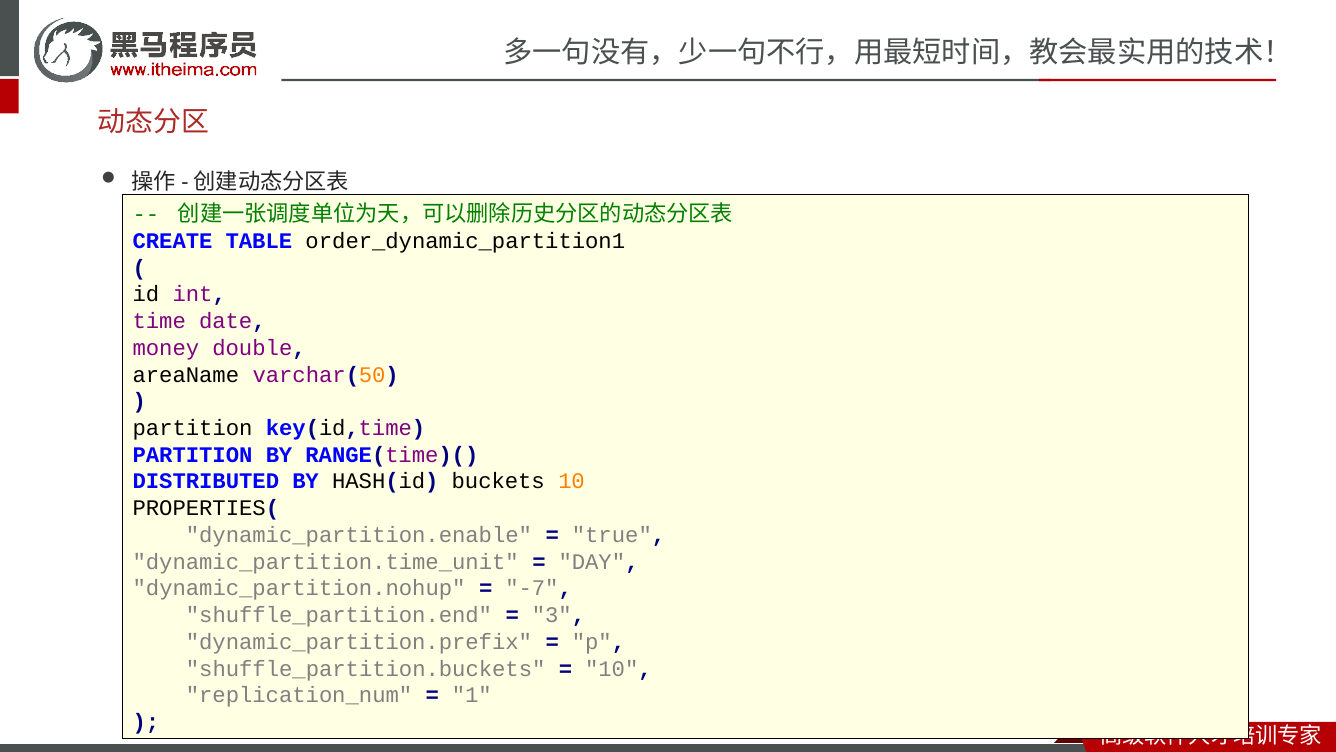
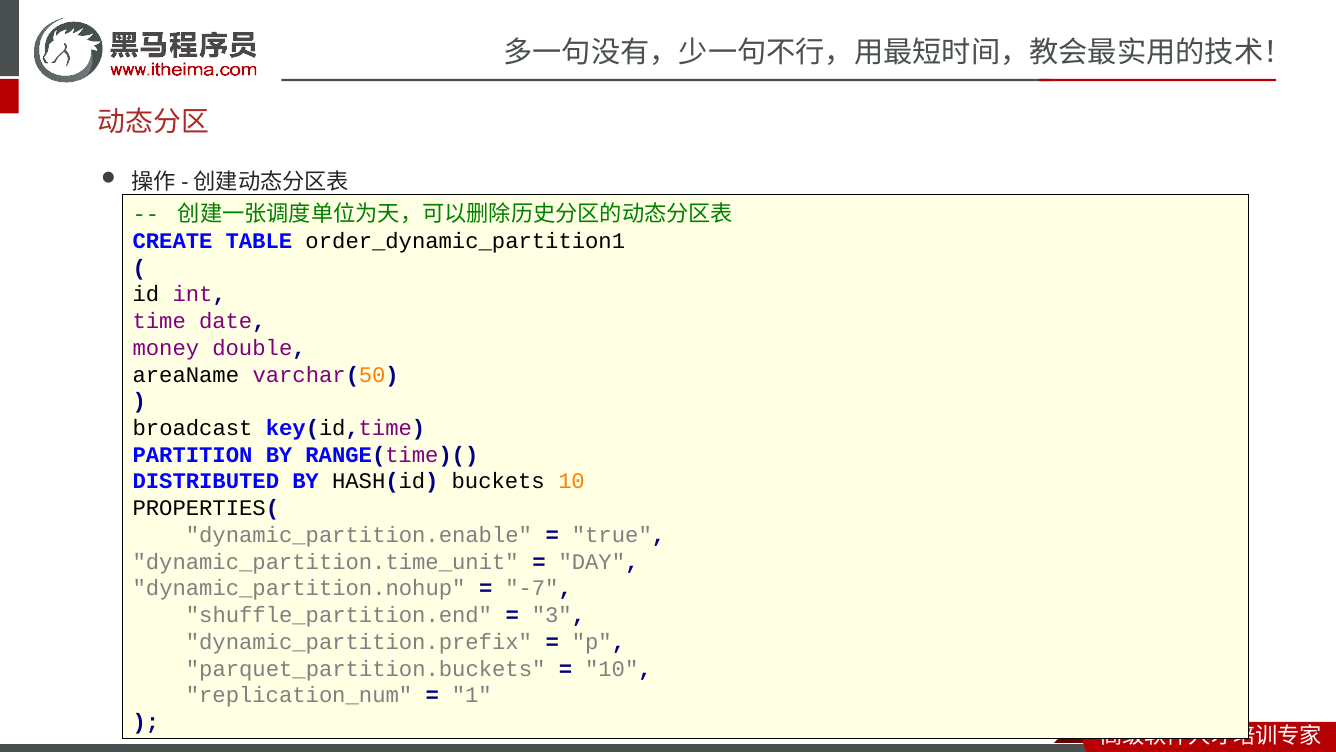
partition at (193, 428): partition -> broadcast
shuffle_partition.buckets: shuffle_partition.buckets -> parquet_partition.buckets
